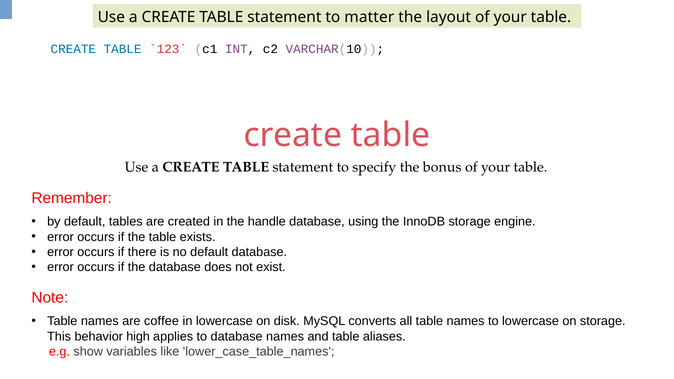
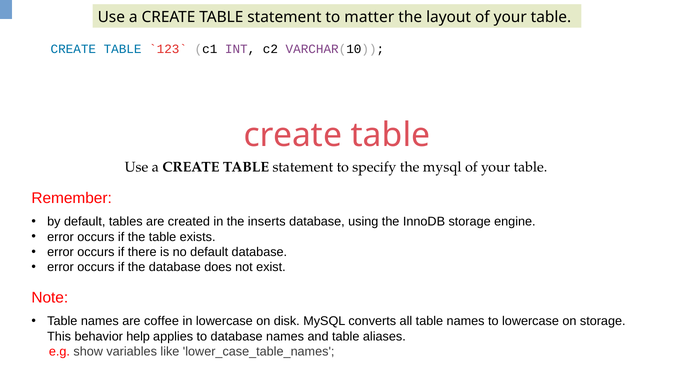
the bonus: bonus -> mysql
handle: handle -> inserts
high: high -> help
